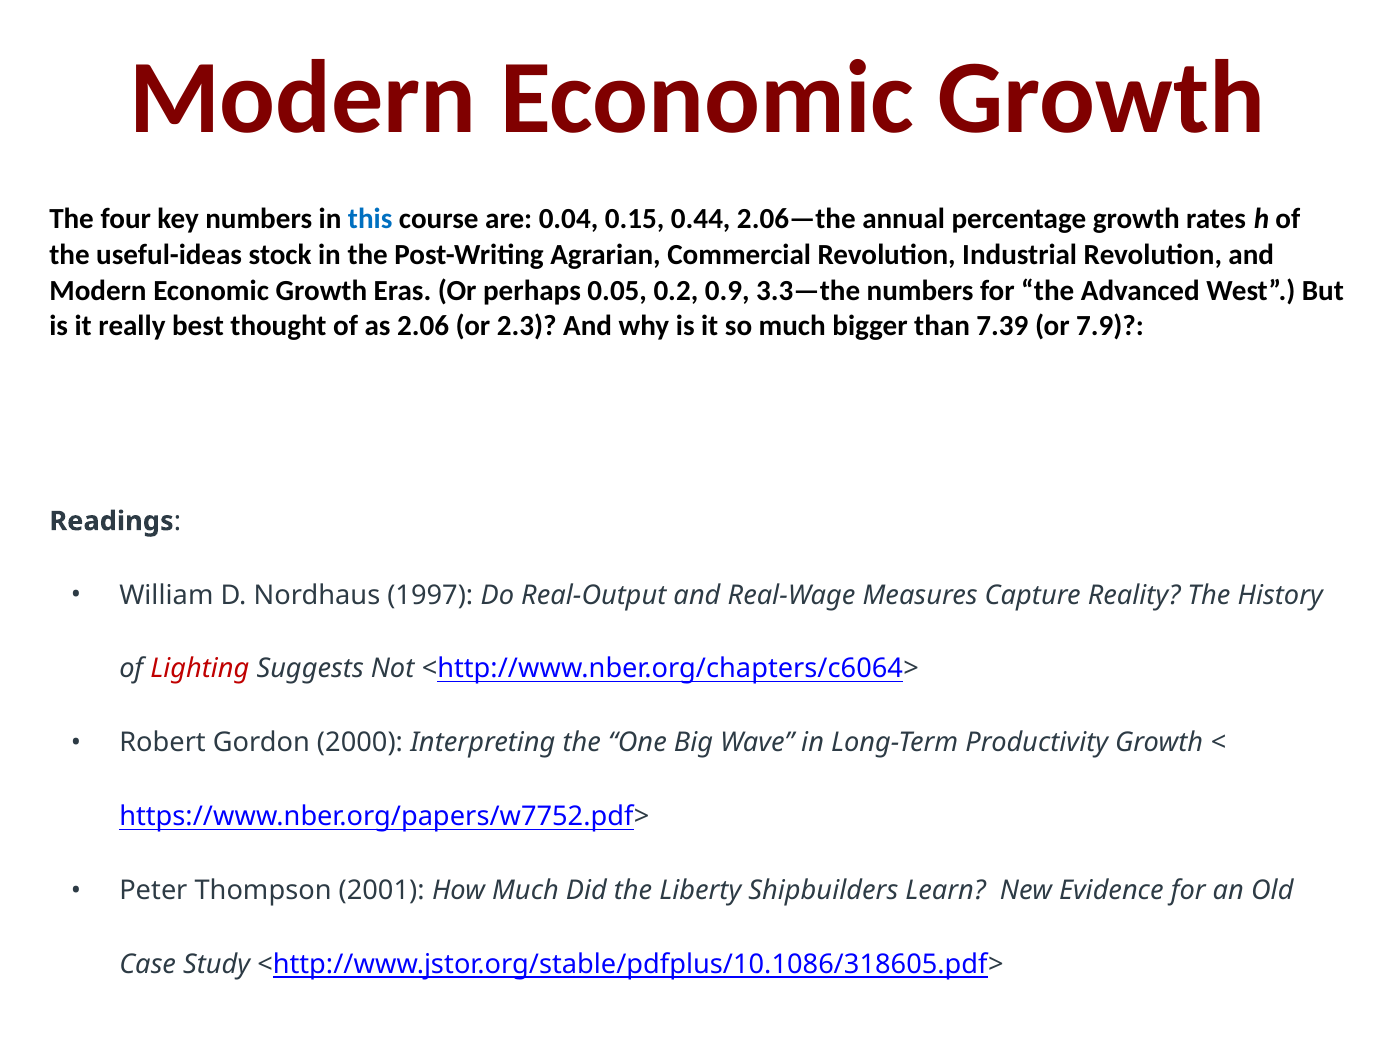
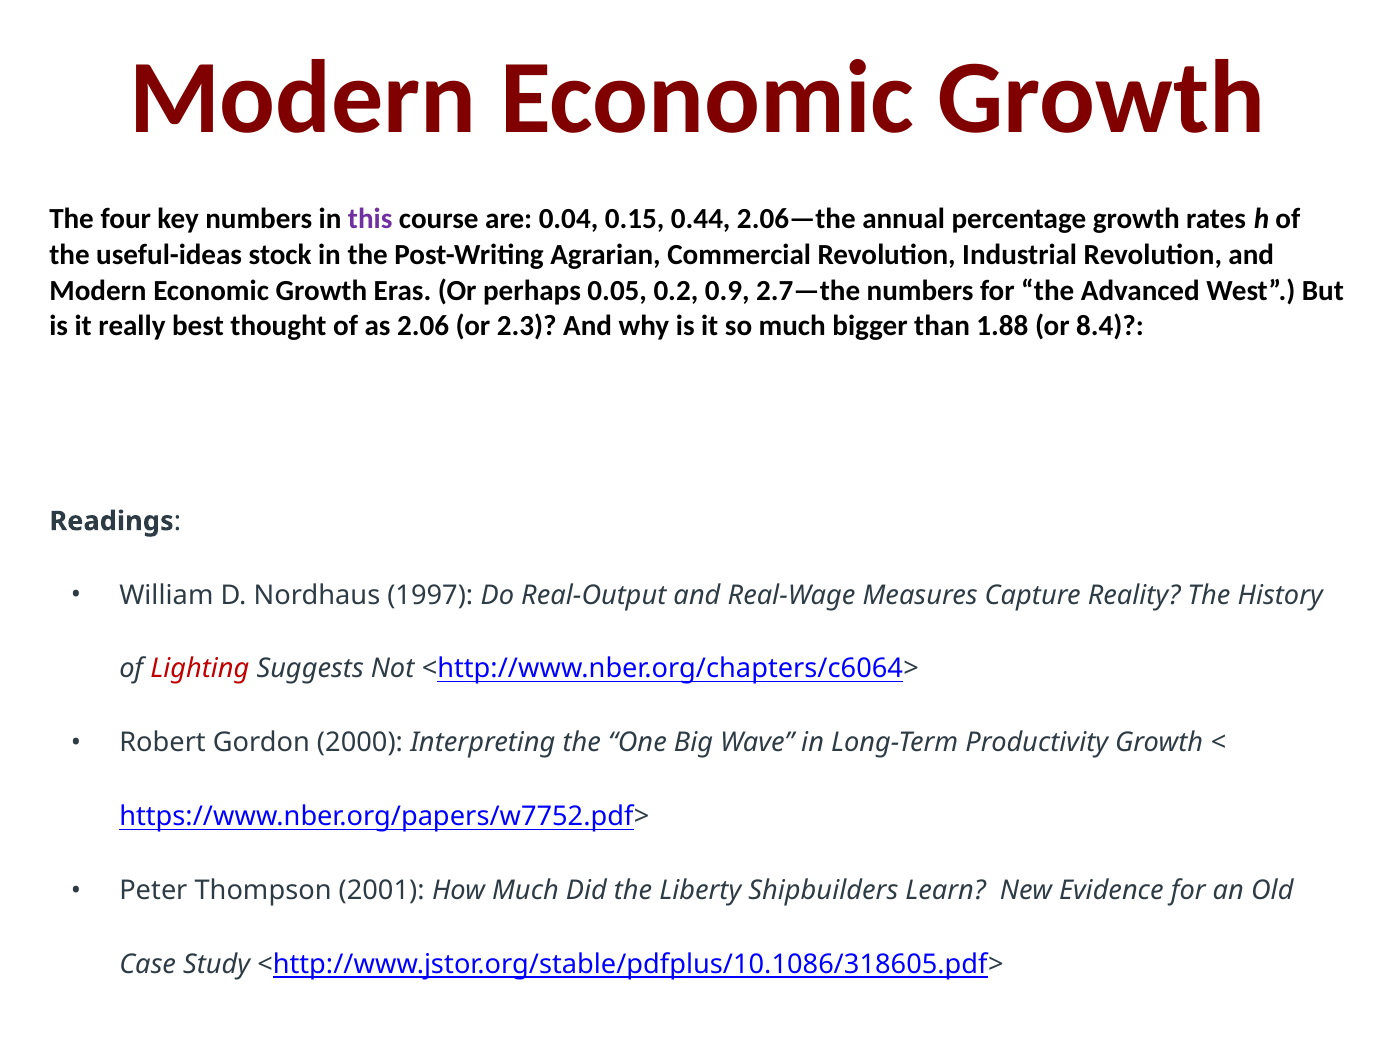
this colour: blue -> purple
3.3—the: 3.3—the -> 2.7—the
7.39: 7.39 -> 1.88
7.9: 7.9 -> 8.4
